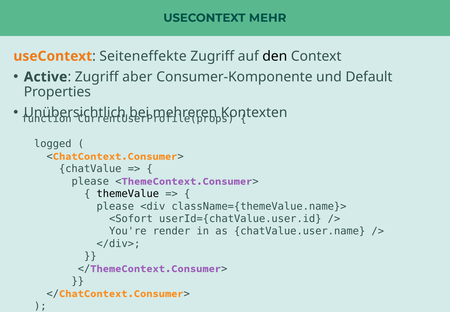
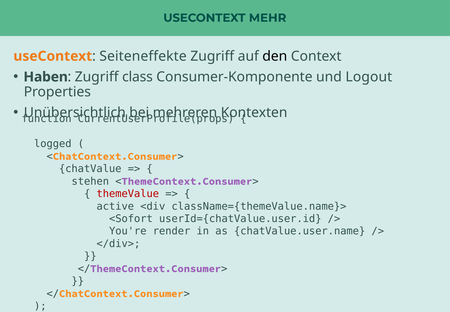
Active: Active -> Haben
aber: aber -> class
Default: Default -> Logout
please at (90, 181): please -> stehen
themeValue colour: black -> red
please at (115, 206): please -> active
